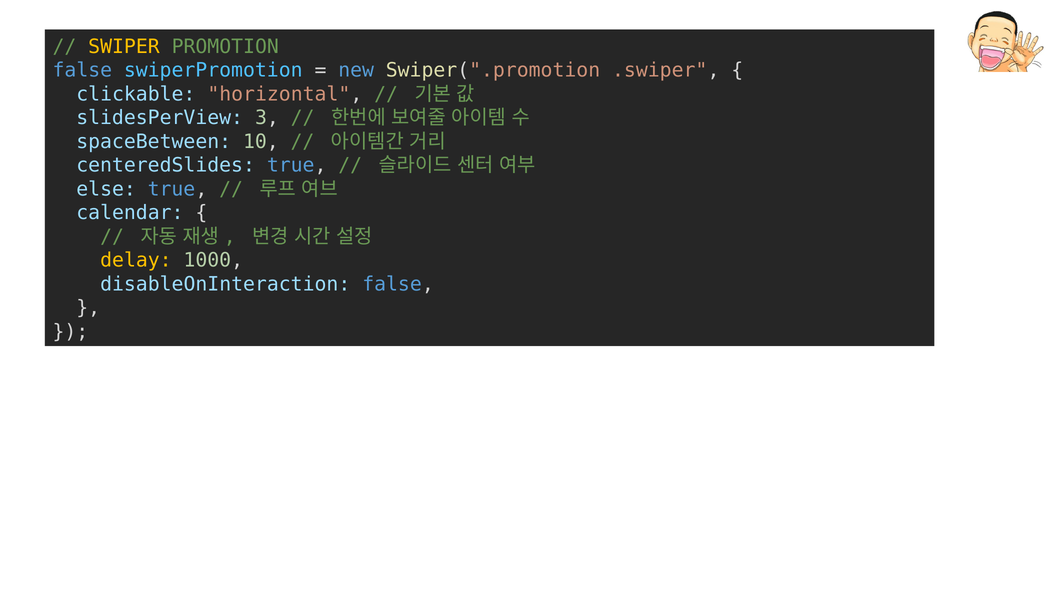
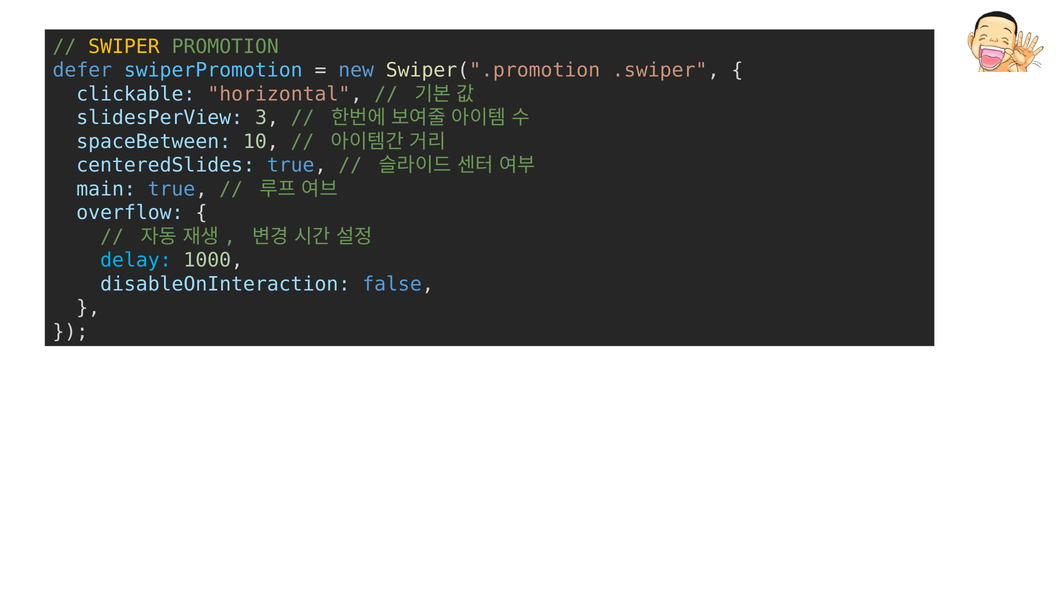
false at (82, 70): false -> defer
else: else -> main
calendar: calendar -> overflow
delay colour: yellow -> light blue
